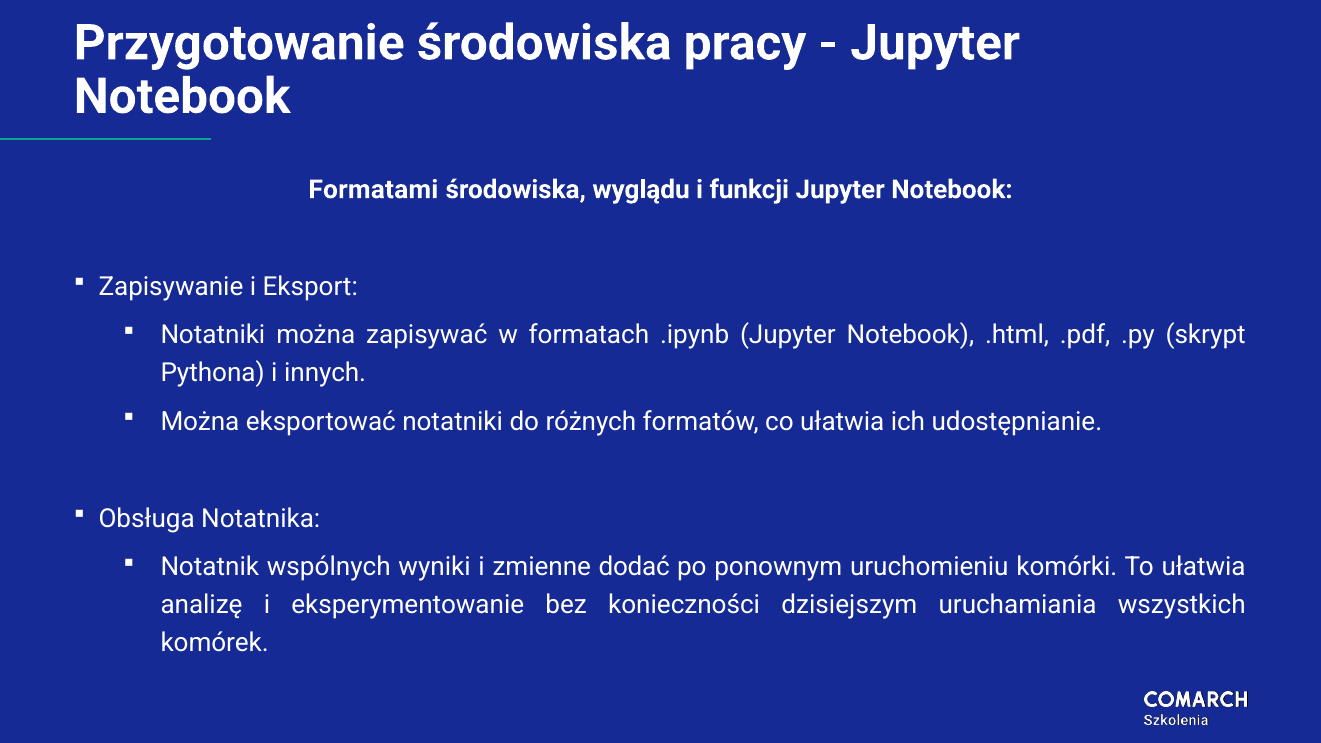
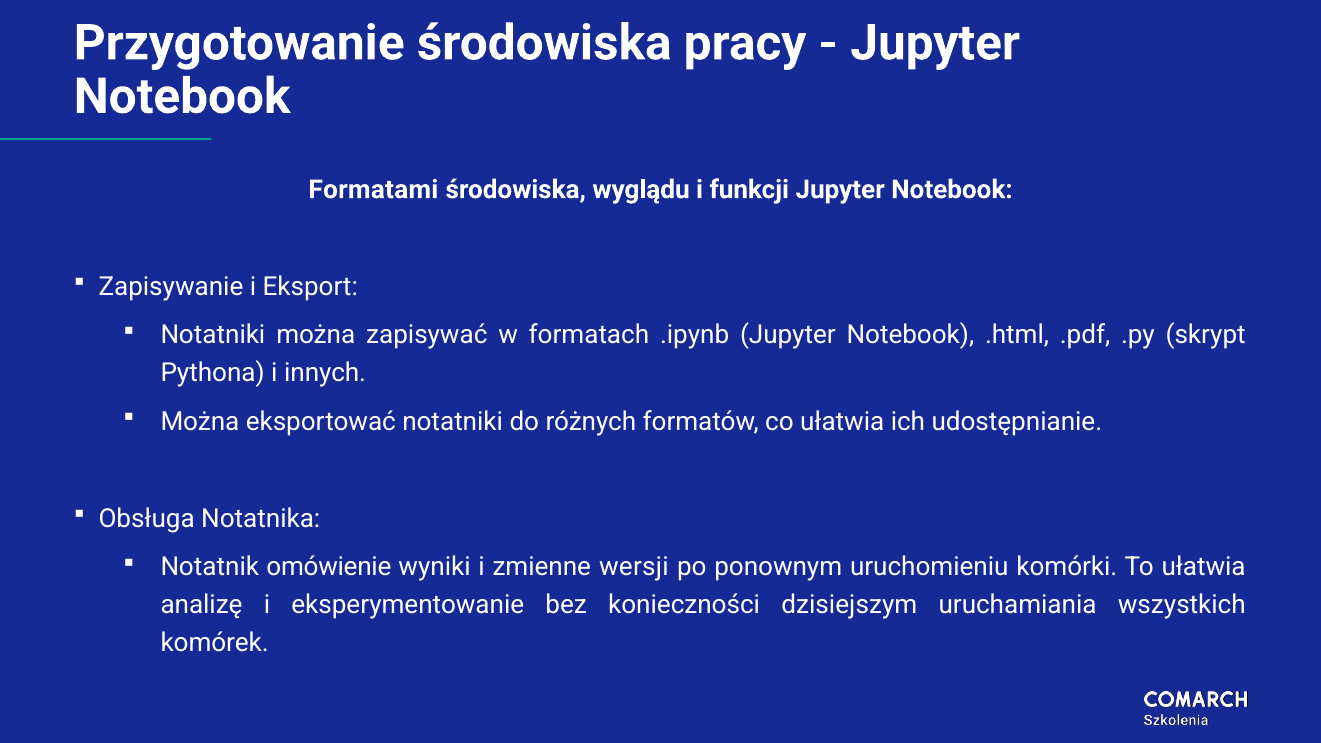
wspólnych: wspólnych -> omówienie
dodać: dodać -> wersji
